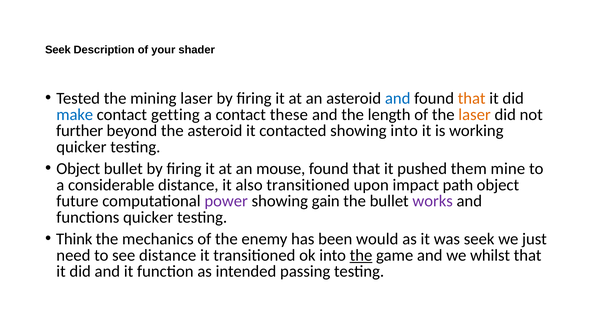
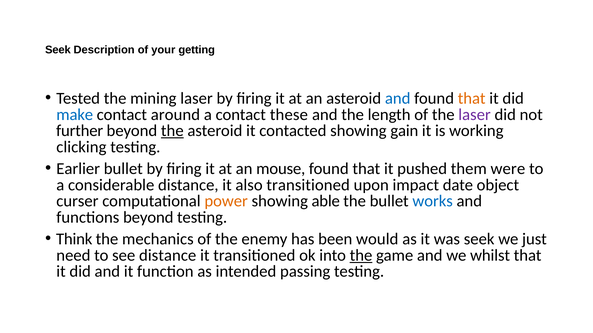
shader: shader -> getting
getting: getting -> around
laser at (475, 115) colour: orange -> purple
the at (172, 131) underline: none -> present
showing into: into -> gain
quicker at (81, 147): quicker -> clicking
Object at (78, 169): Object -> Earlier
mine: mine -> were
path: path -> date
future: future -> curser
power colour: purple -> orange
gain: gain -> able
works colour: purple -> blue
functions quicker: quicker -> beyond
